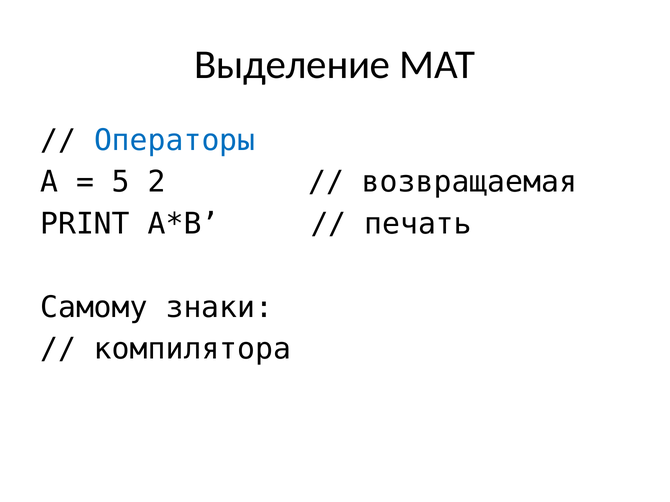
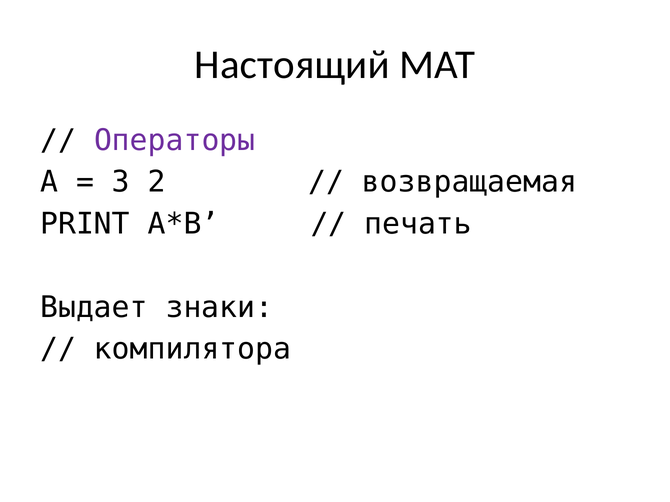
Выделение: Выделение -> Настоящий
Операторы colour: blue -> purple
5: 5 -> 3
Самому: Самому -> Выдает
